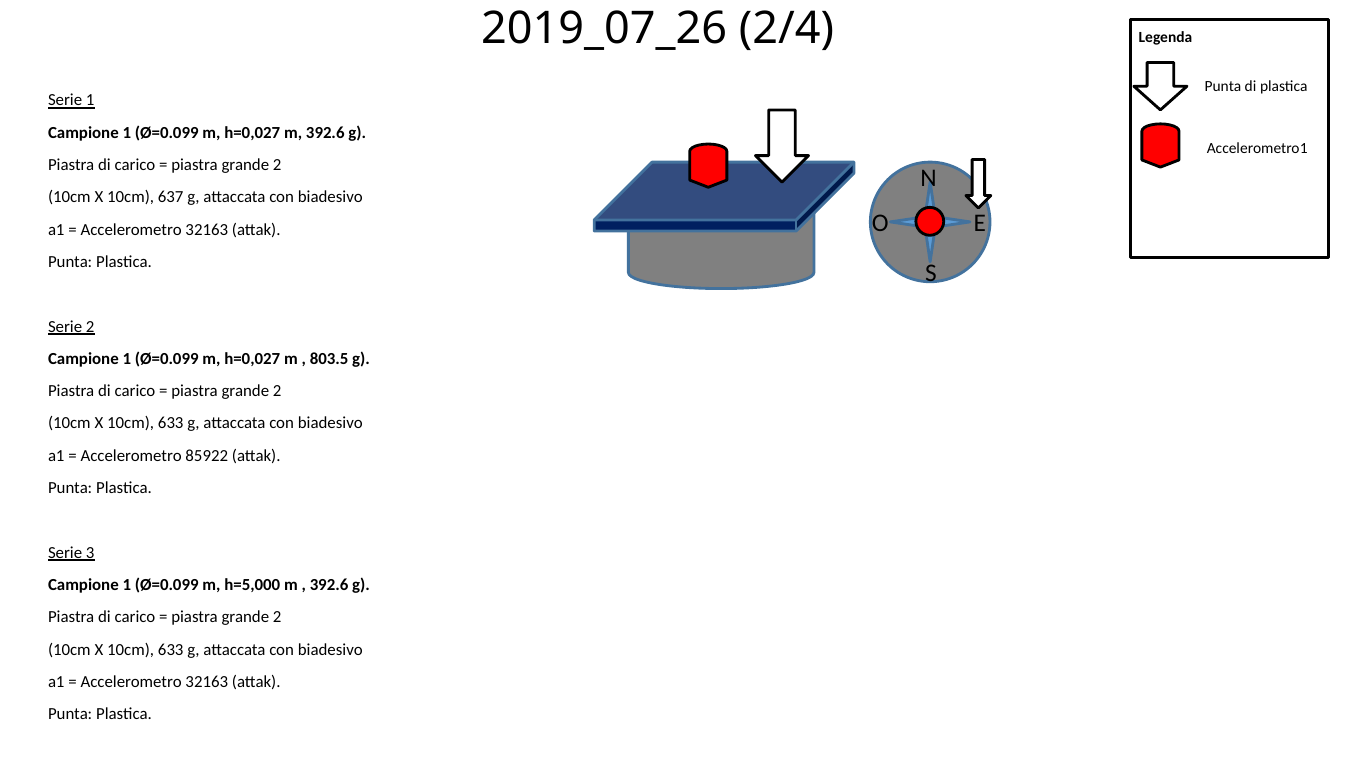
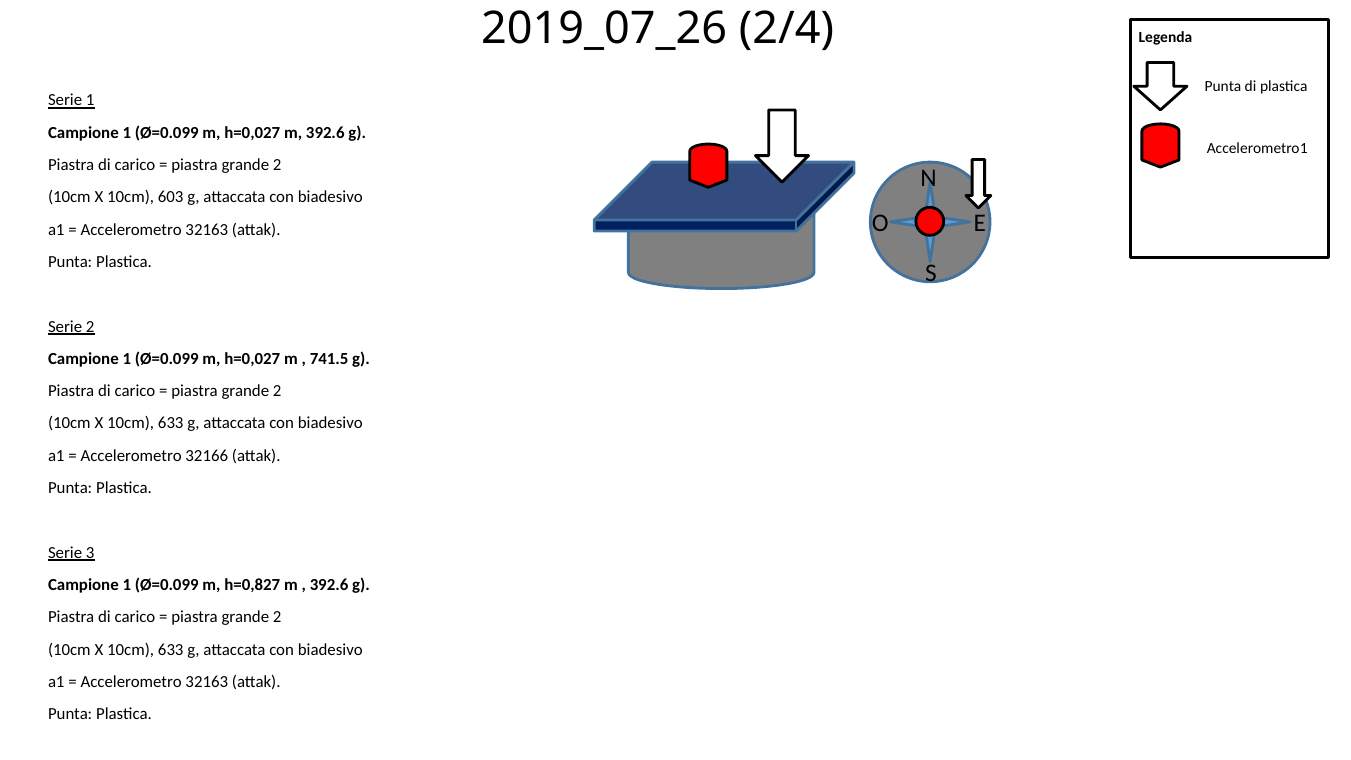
637: 637 -> 603
803.5: 803.5 -> 741.5
85922: 85922 -> 32166
h=5,000: h=5,000 -> h=0,827
